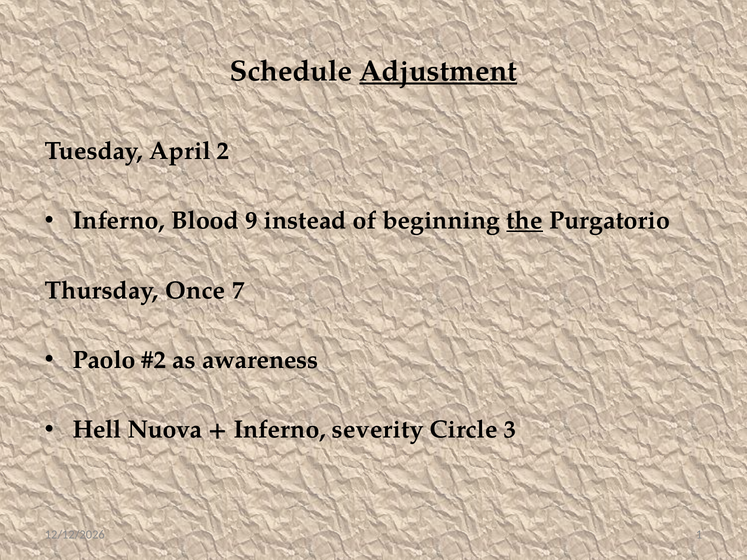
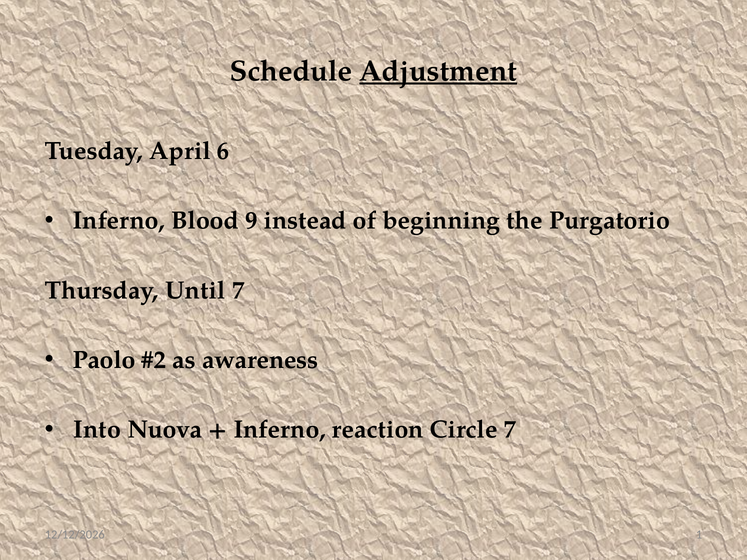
2: 2 -> 6
the underline: present -> none
Once: Once -> Until
Hell: Hell -> Into
severity: severity -> reaction
Circle 3: 3 -> 7
